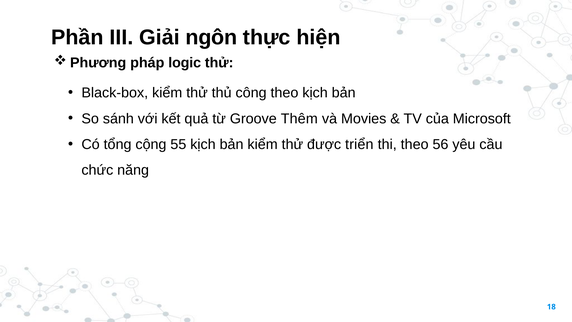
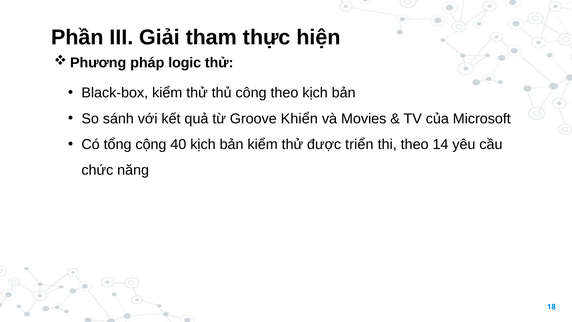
ngôn: ngôn -> tham
Thêm: Thêm -> Khiển
55: 55 -> 40
56: 56 -> 14
